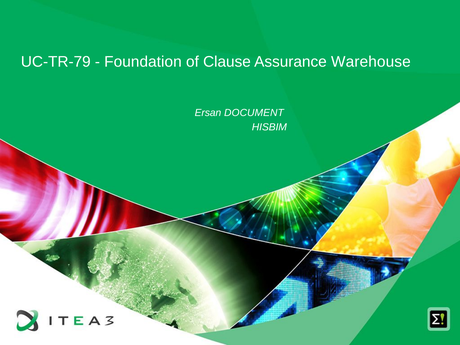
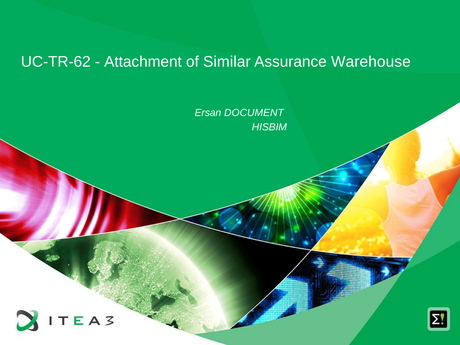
UC-TR-79: UC-TR-79 -> UC-TR-62
Foundation: Foundation -> Attachment
Clause: Clause -> Similar
